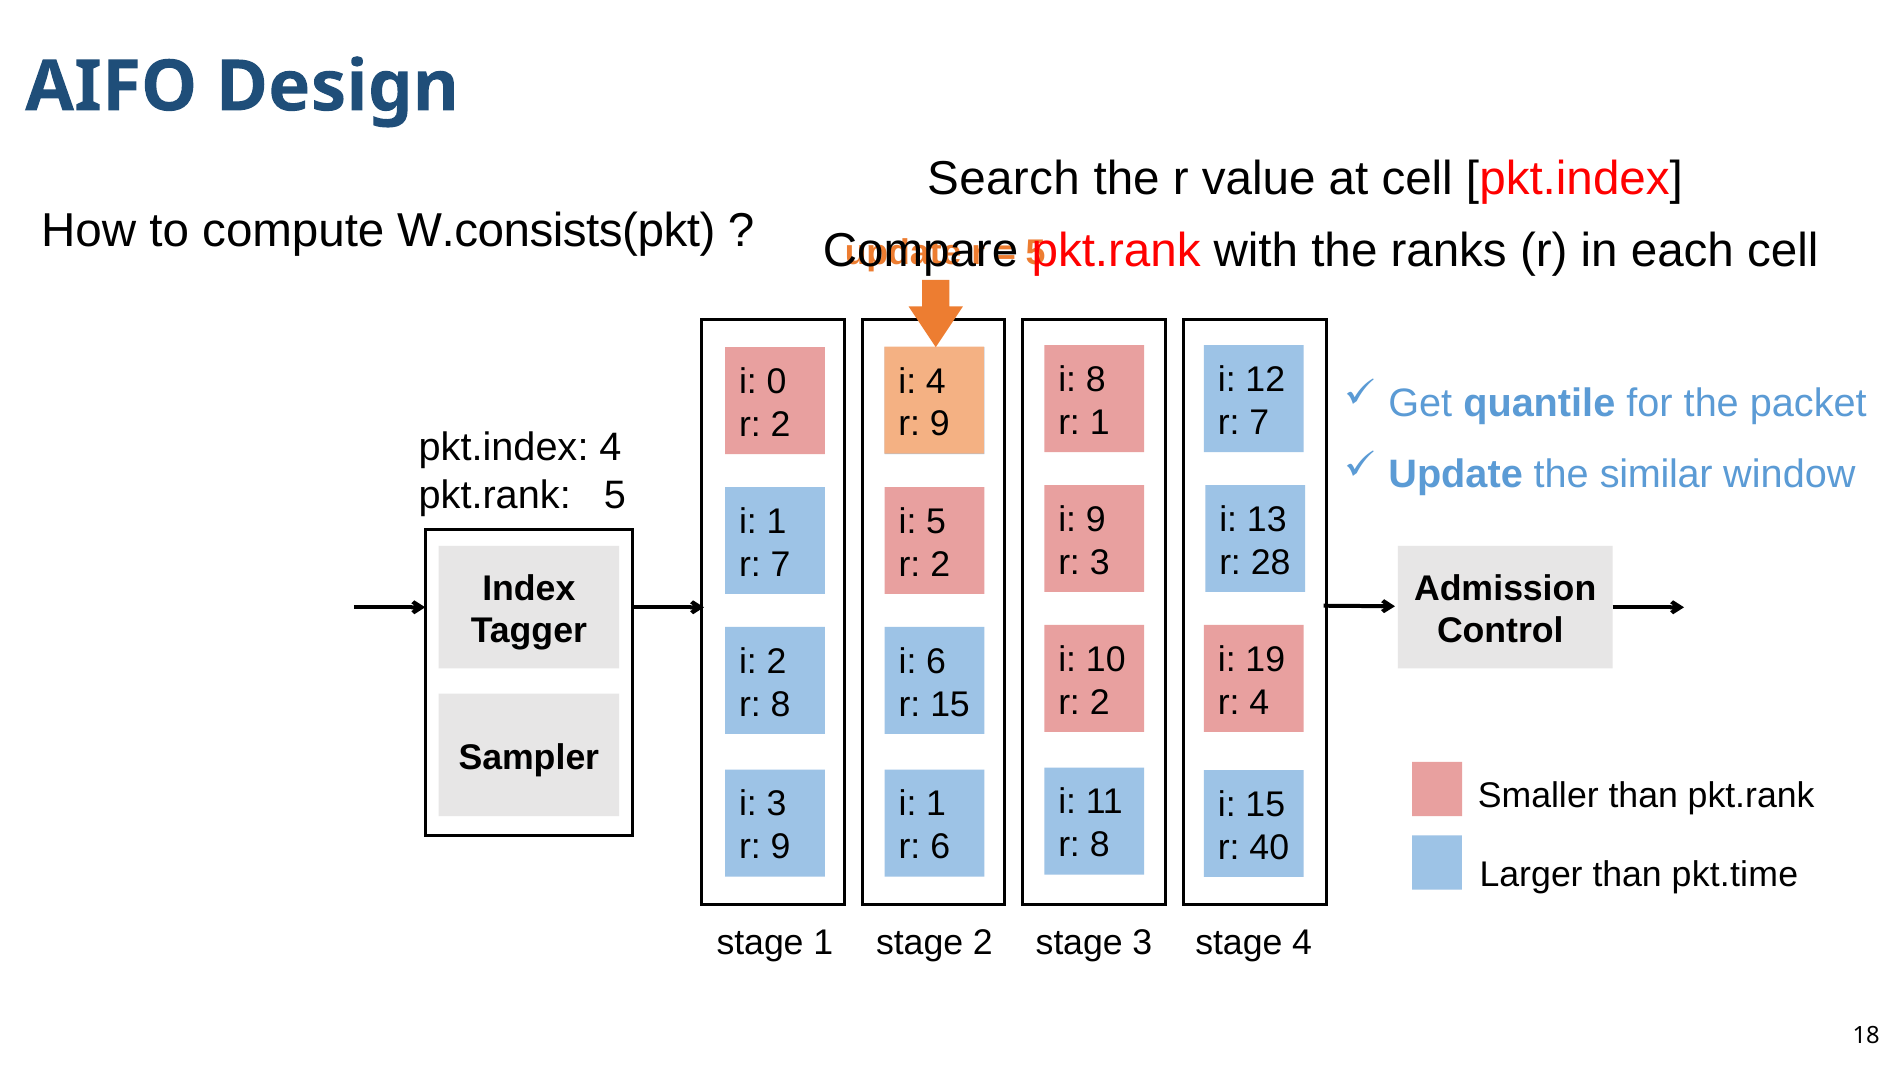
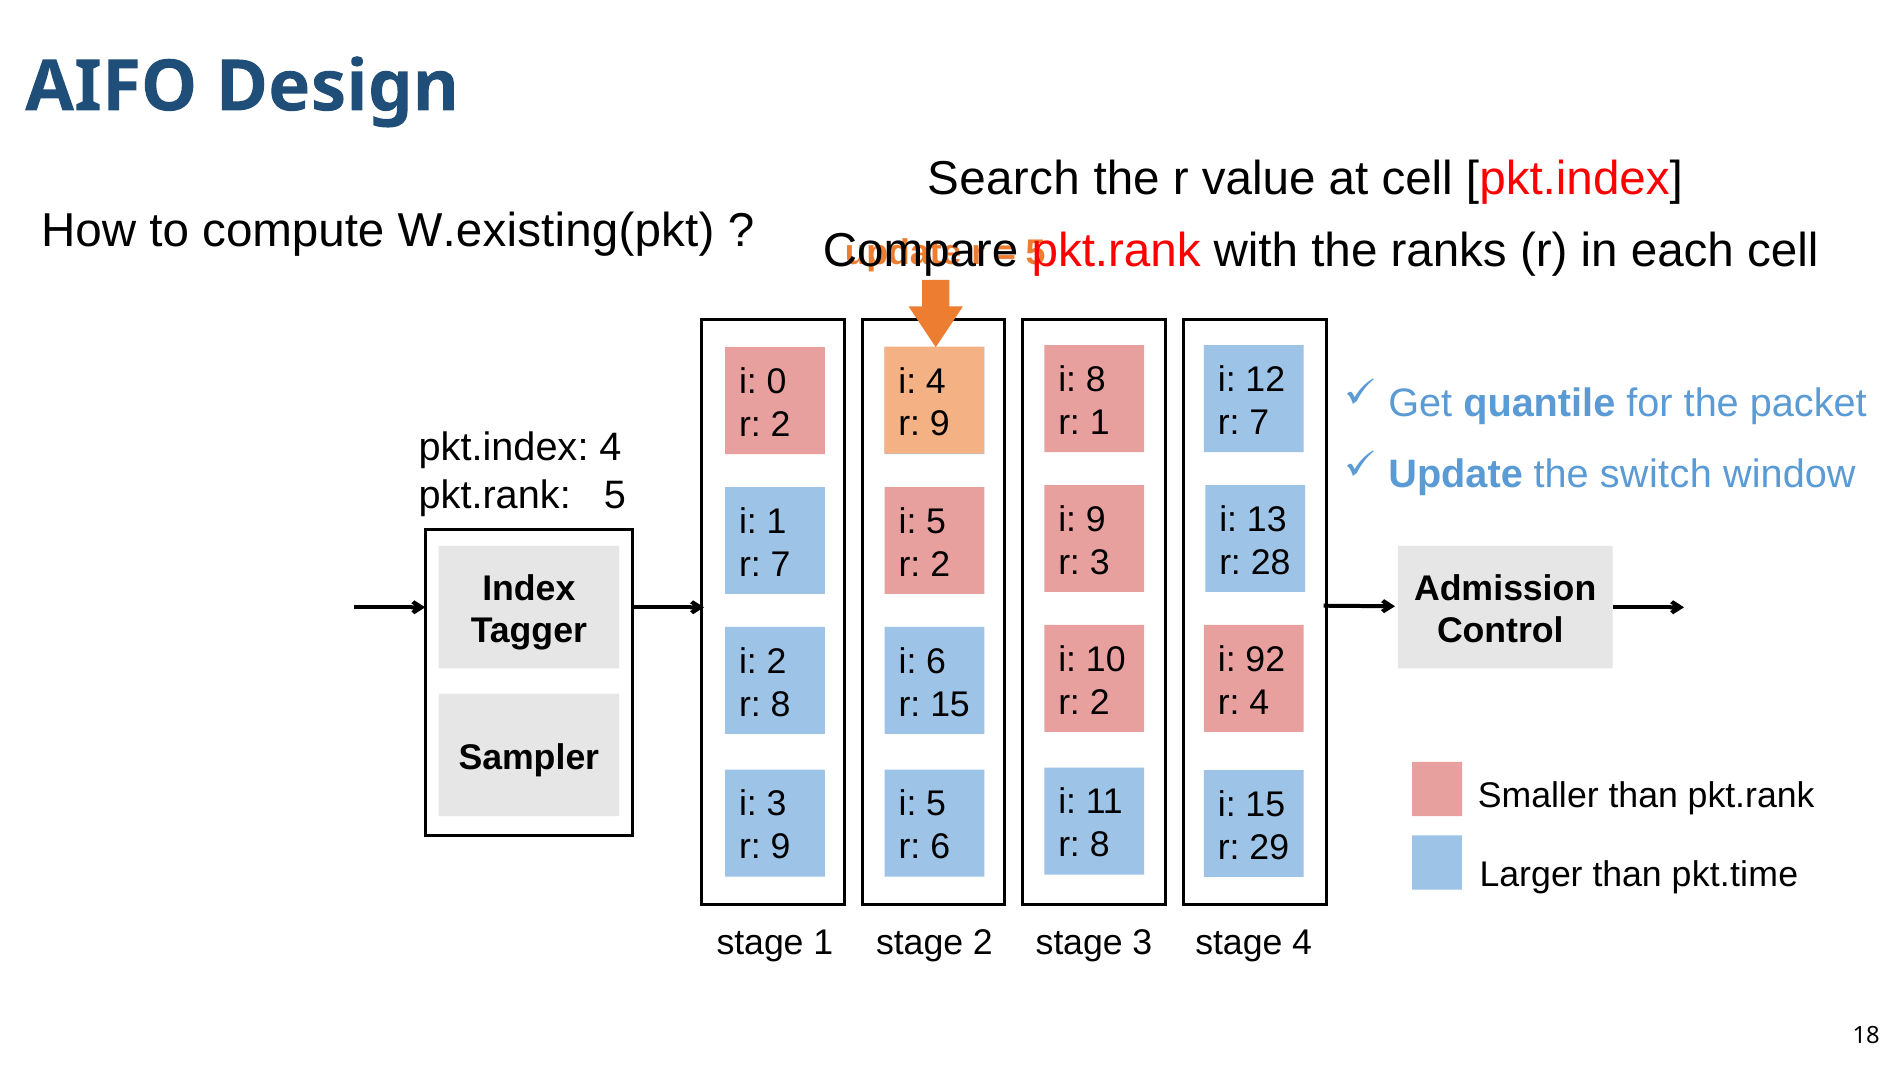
W.consists(pkt: W.consists(pkt -> W.existing(pkt
similar: similar -> switch
19: 19 -> 92
1 at (936, 804): 1 -> 5
40: 40 -> 29
